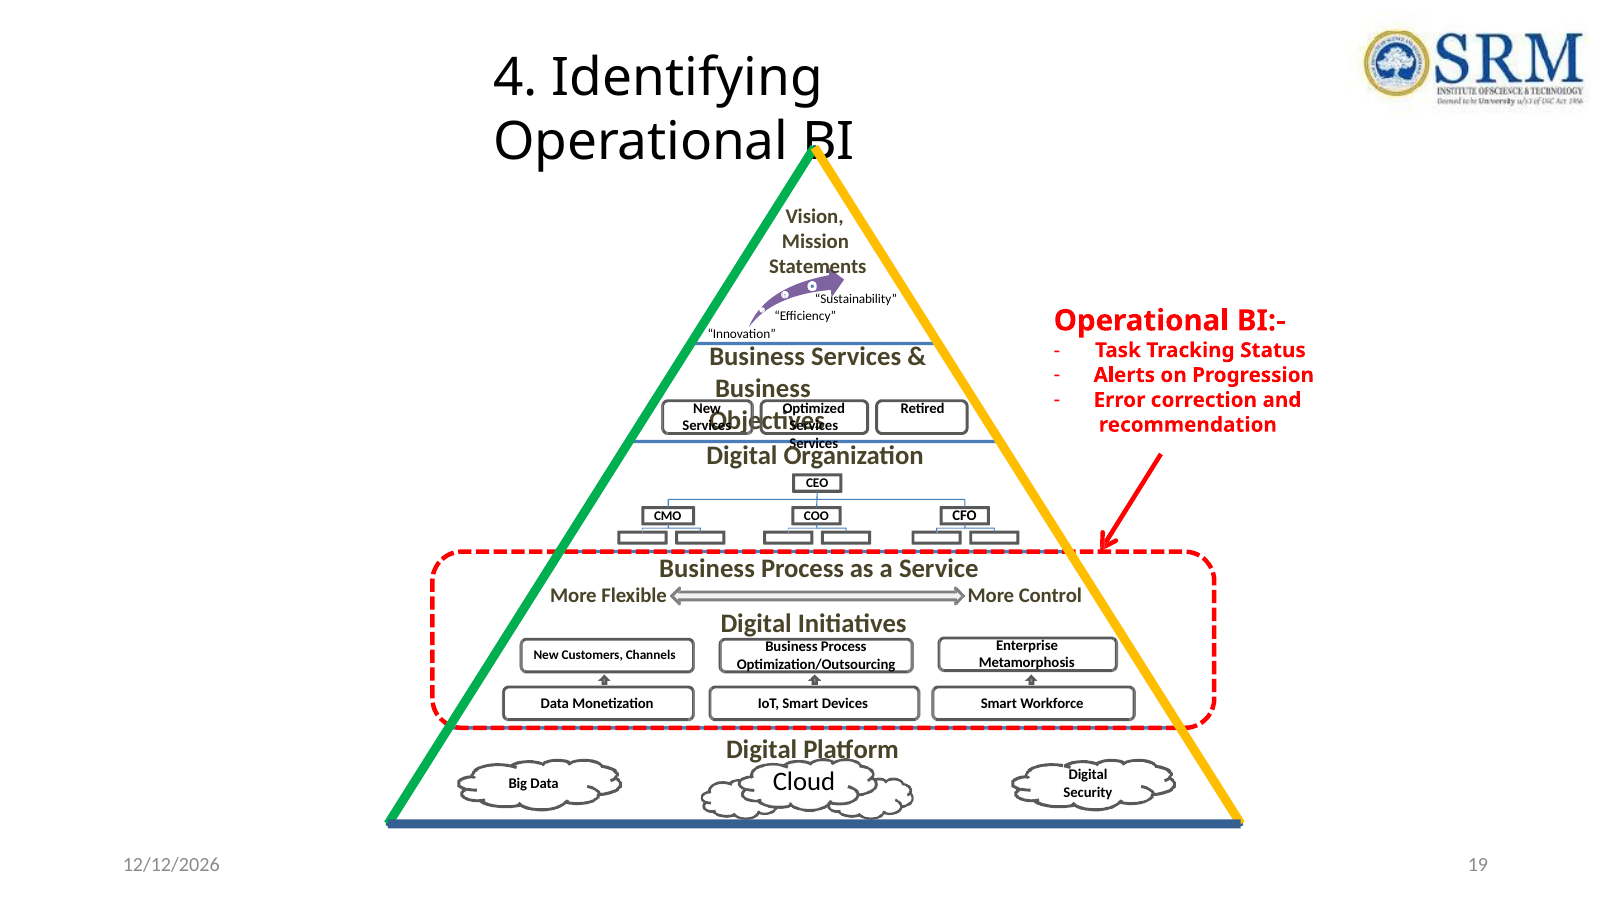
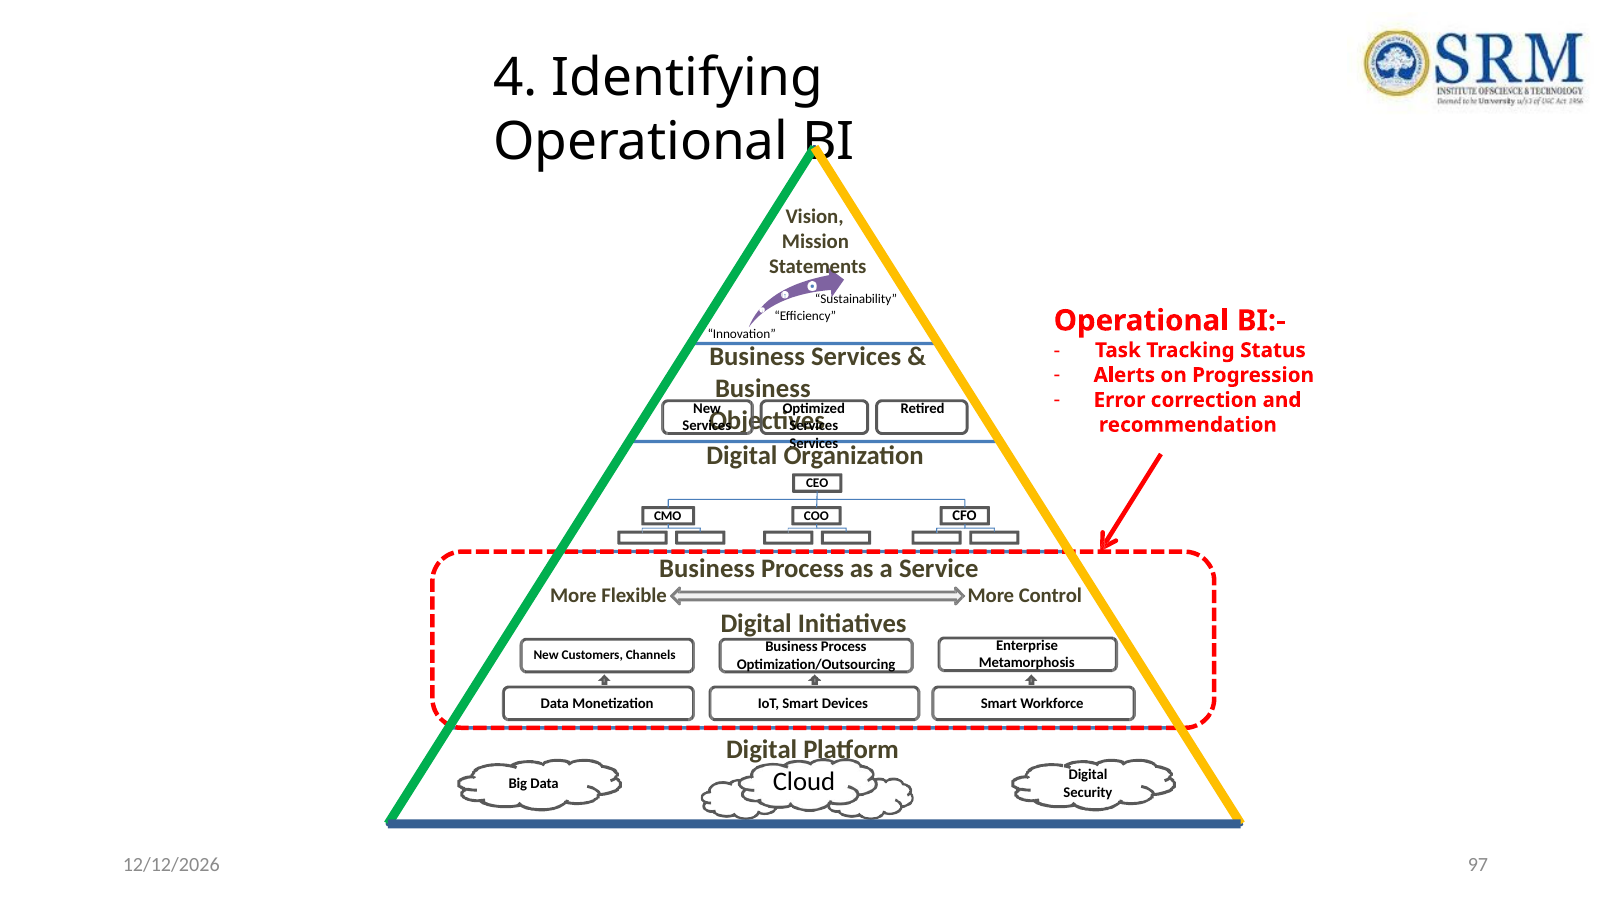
19: 19 -> 97
